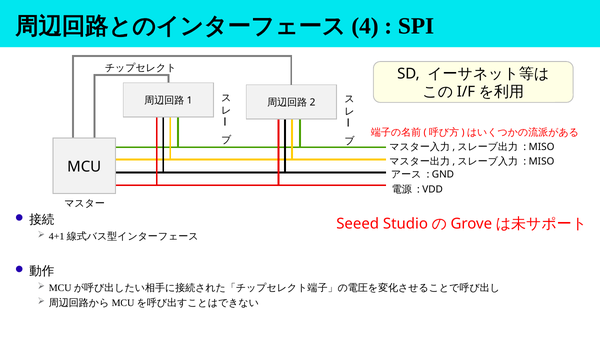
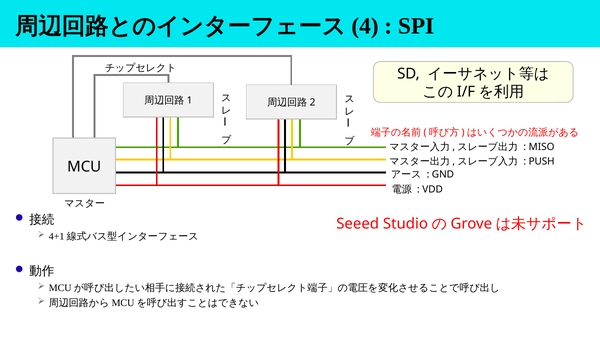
MISO at (542, 162): MISO -> PUSH
